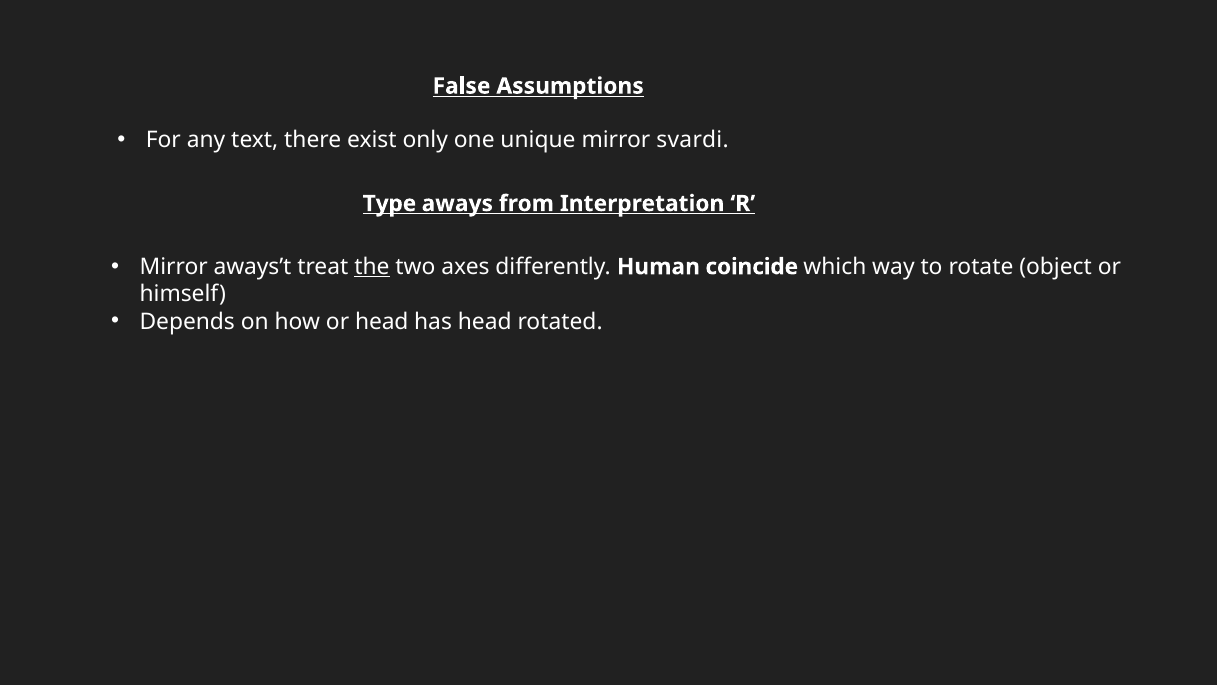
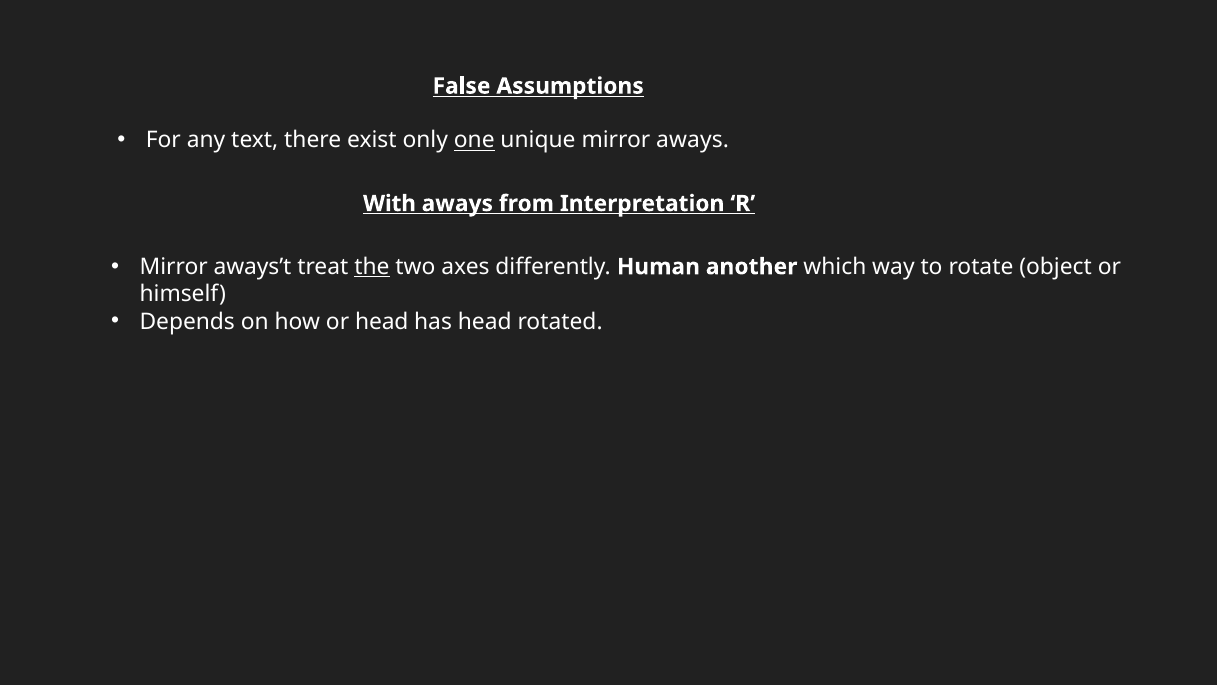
one underline: none -> present
mirror svardi: svardi -> aways
Type: Type -> With
coincide: coincide -> another
